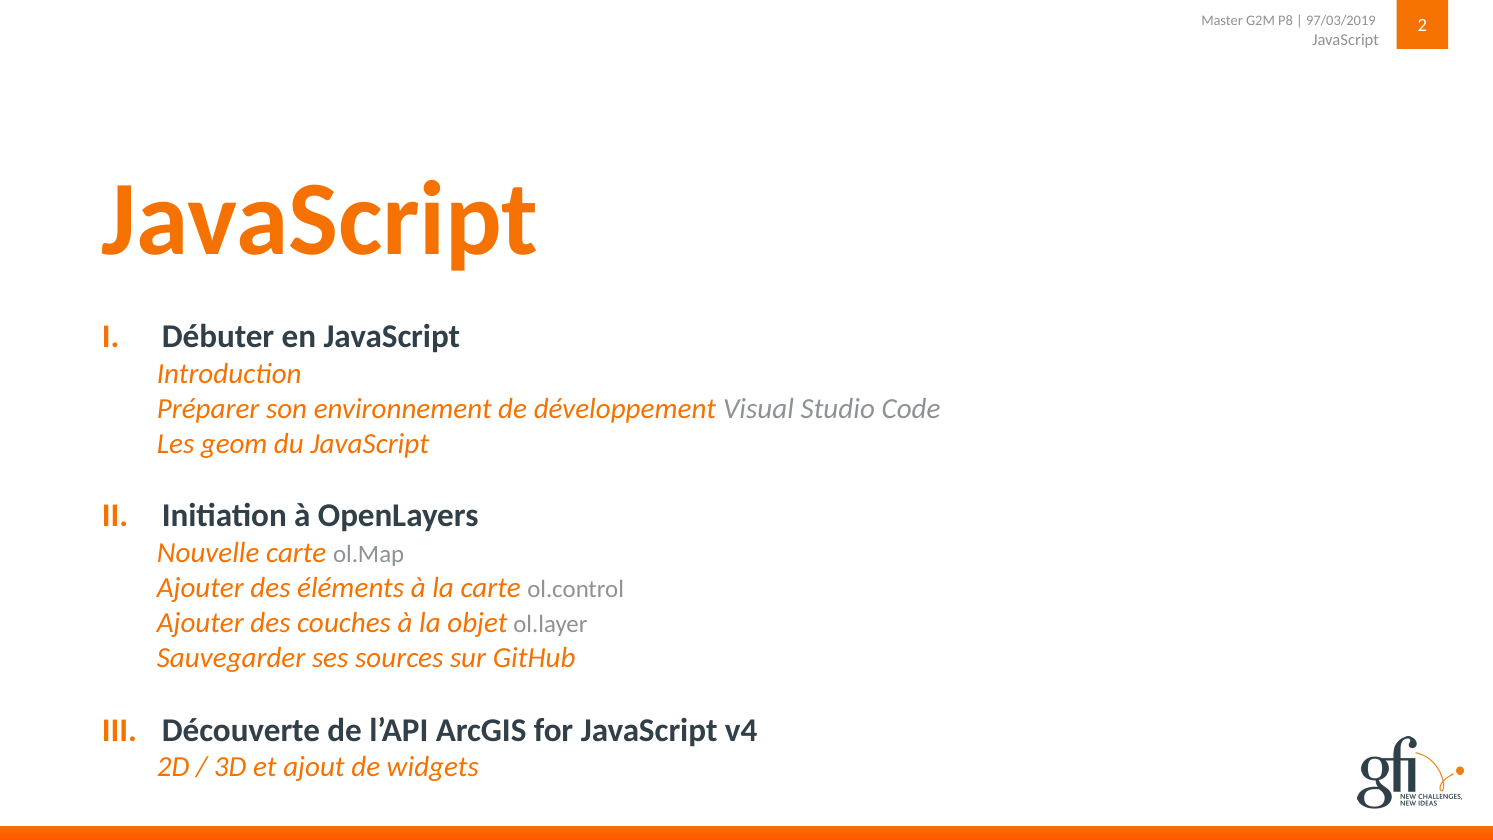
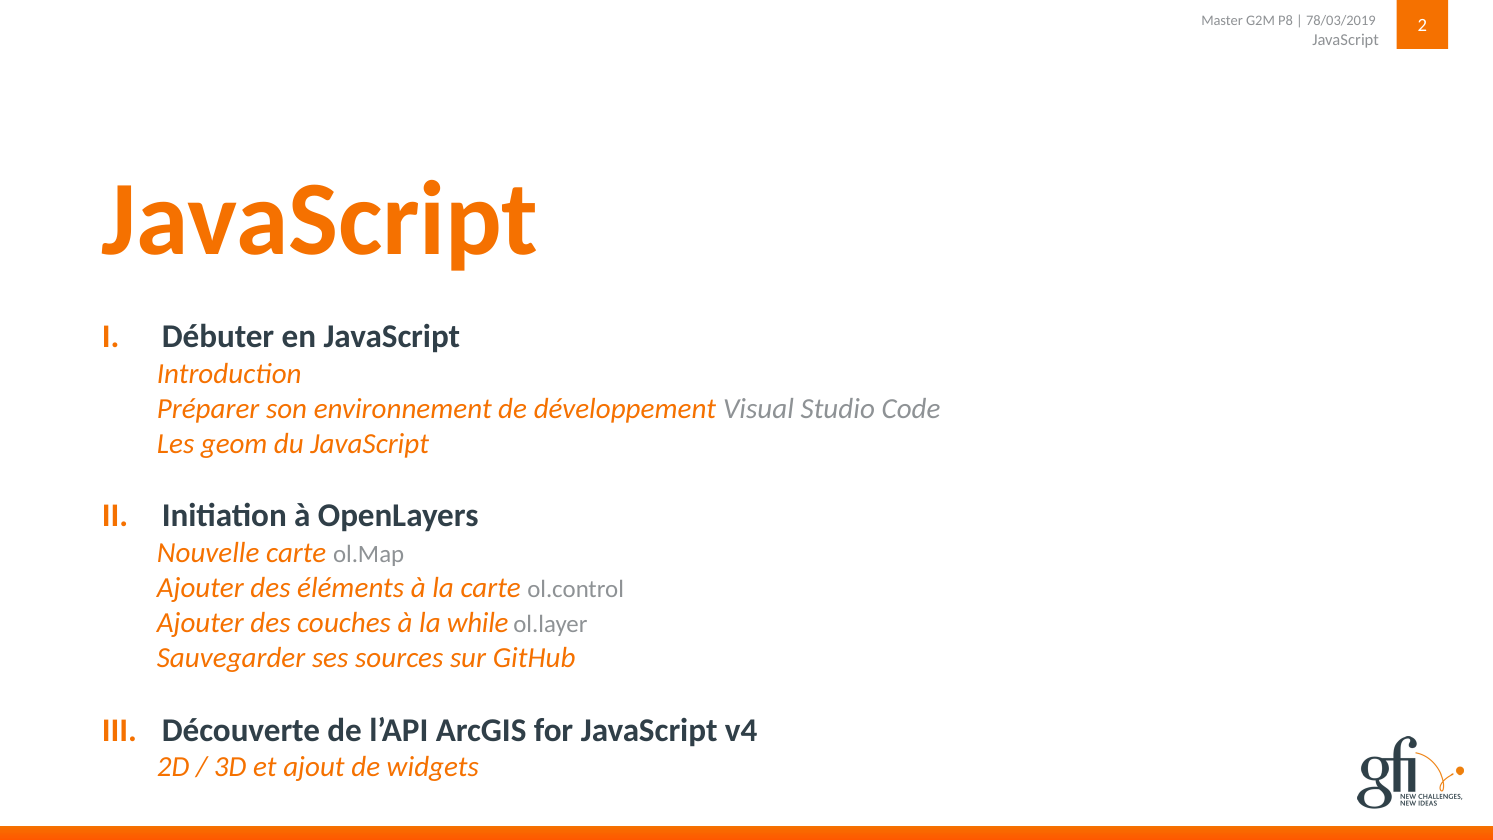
97/03/2019: 97/03/2019 -> 78/03/2019
objet: objet -> while
